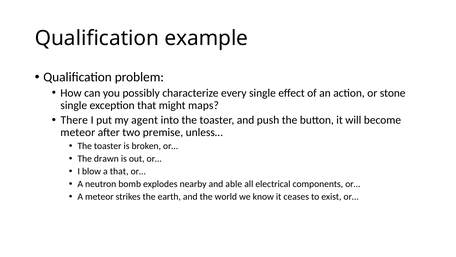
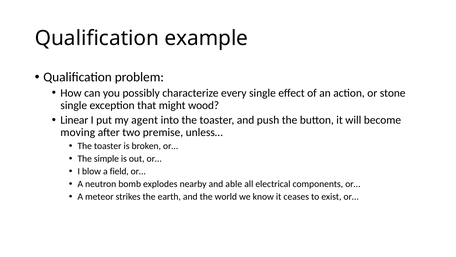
maps: maps -> wood
There: There -> Linear
meteor at (78, 132): meteor -> moving
drawn: drawn -> simple
a that: that -> field
